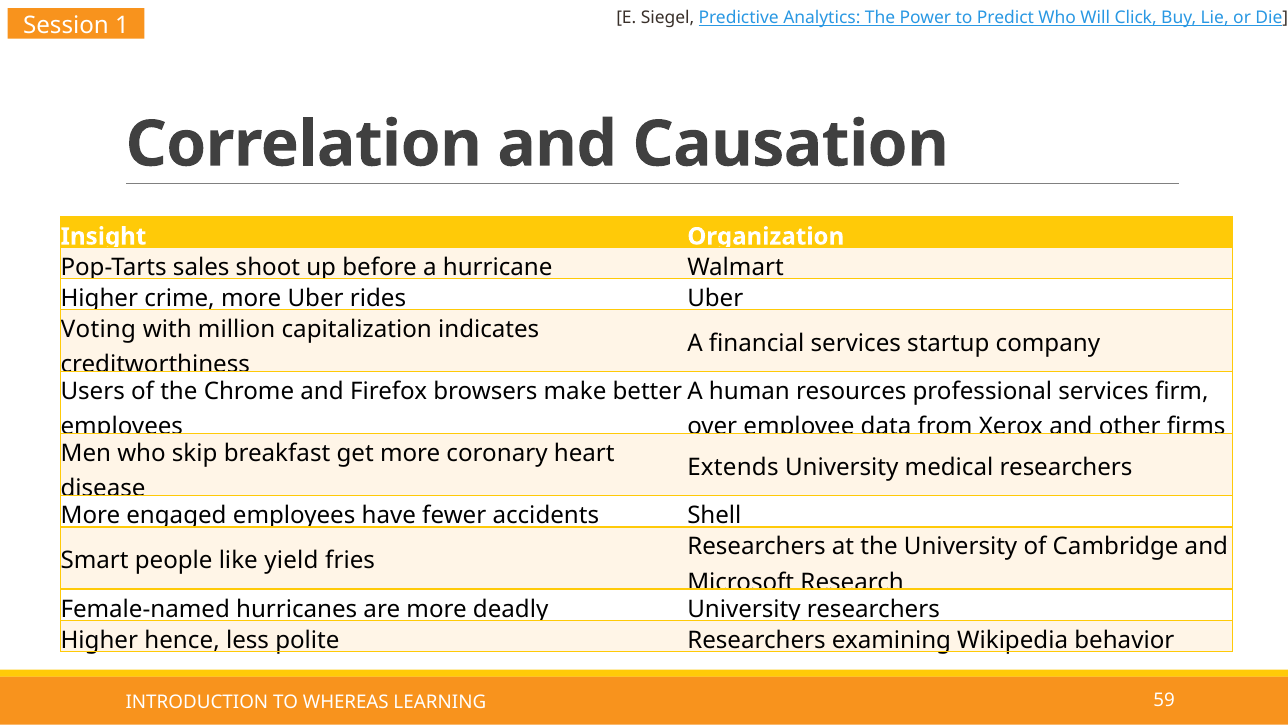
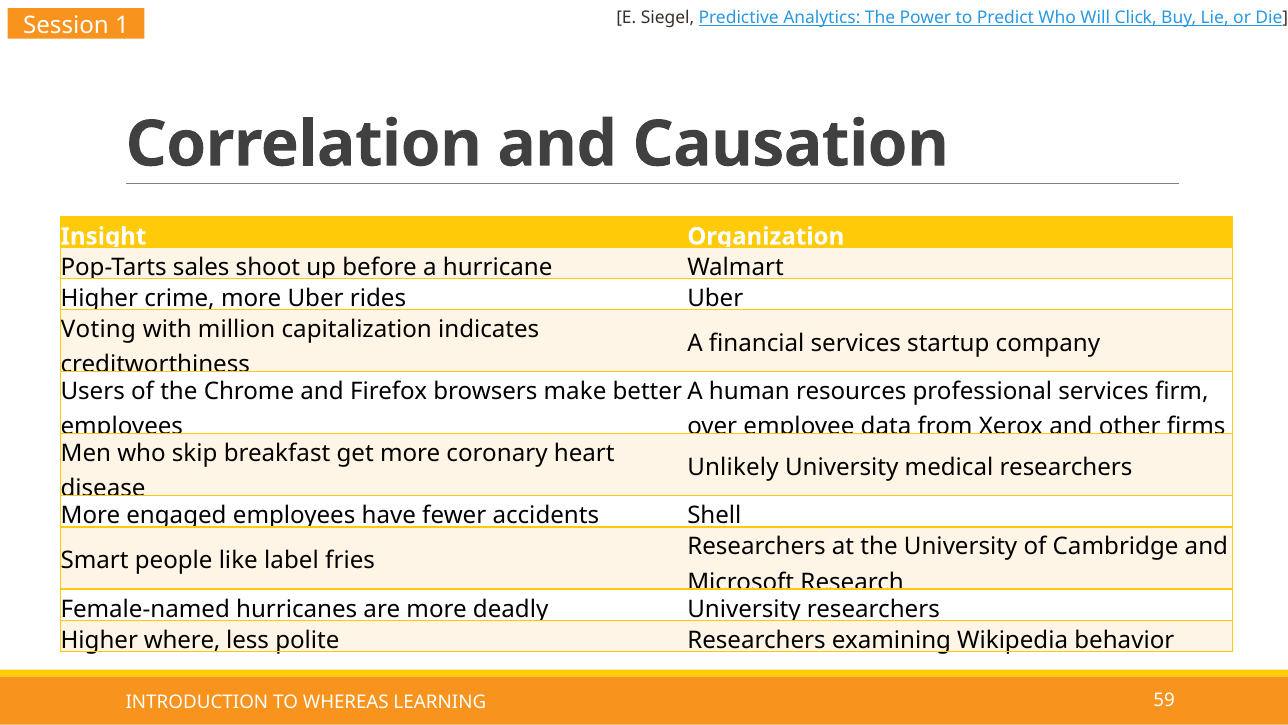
Extends: Extends -> Unlikely
yield: yield -> label
hence: hence -> where
